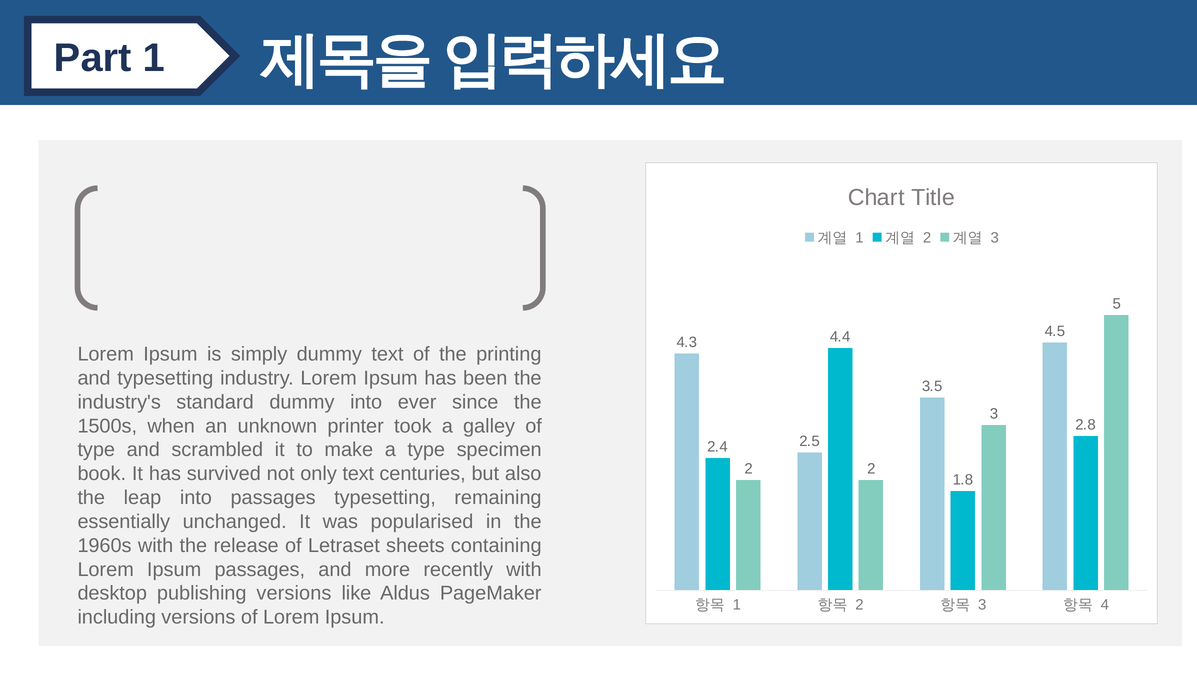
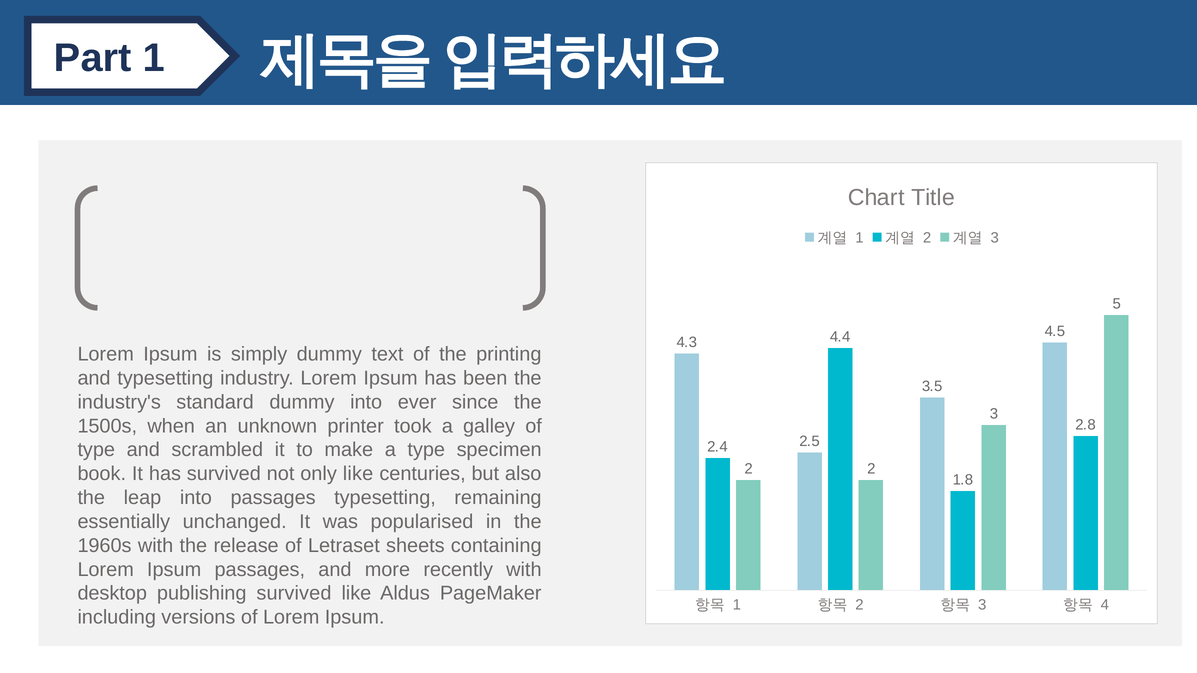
only text: text -> like
publishing versions: versions -> survived
